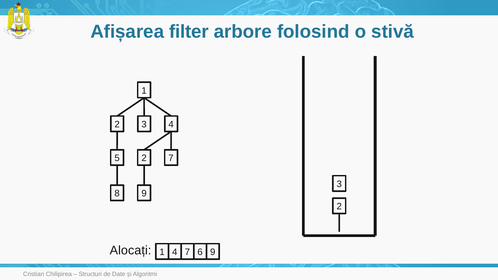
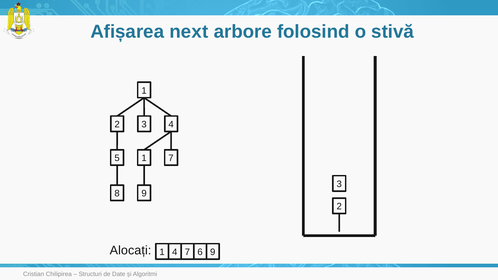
filter: filter -> next
5 2: 2 -> 1
